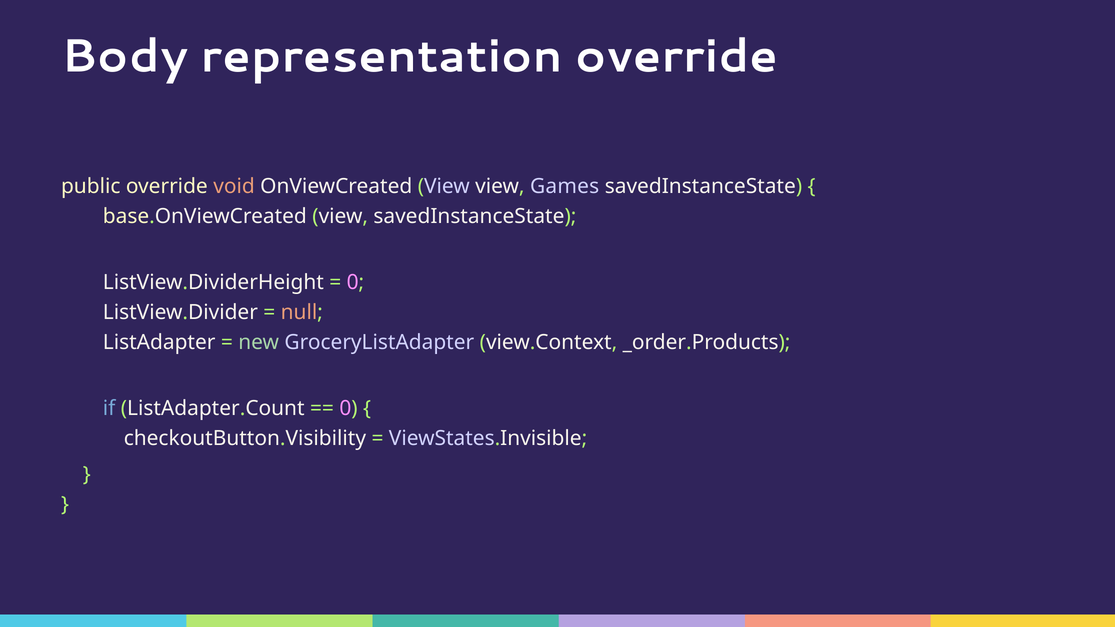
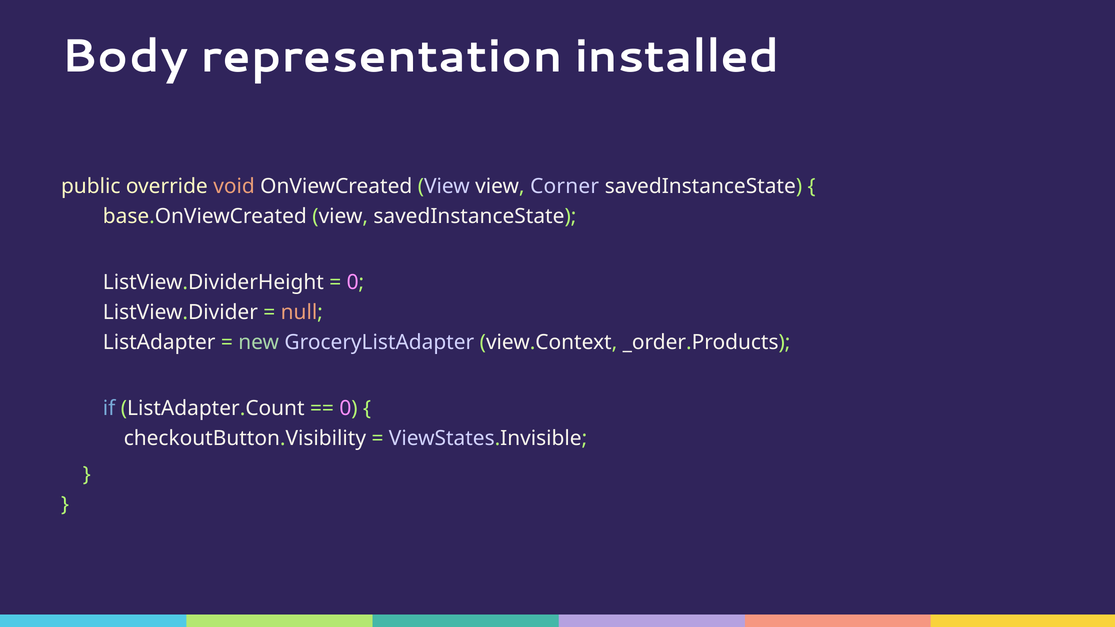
representation override: override -> installed
Games: Games -> Corner
